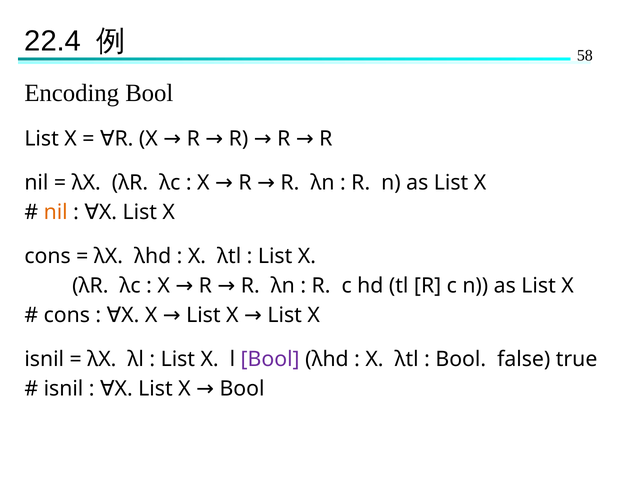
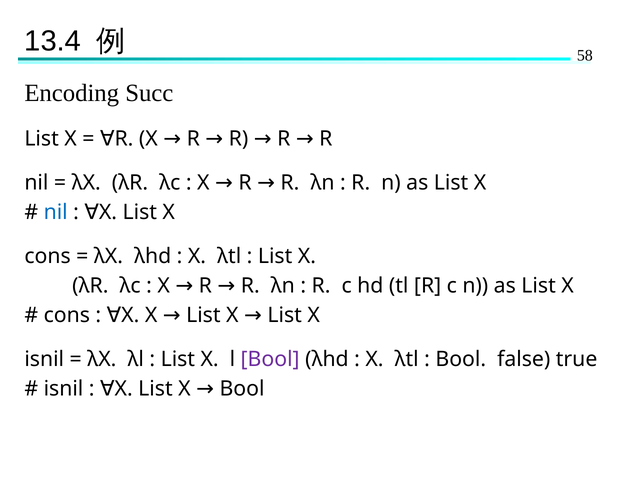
22.4: 22.4 -> 13.4
Encoding Bool: Bool -> Succ
nil at (56, 212) colour: orange -> blue
